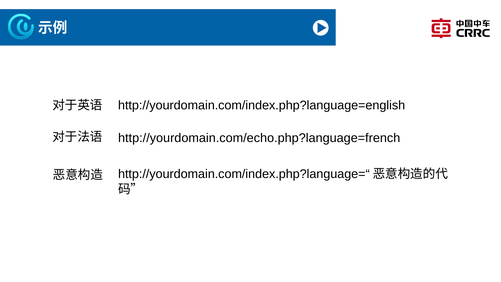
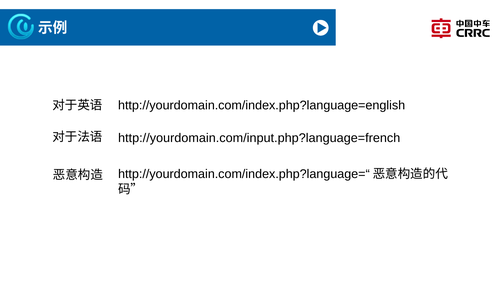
http://yourdomain.com/echo.php?language=french: http://yourdomain.com/echo.php?language=french -> http://yourdomain.com/input.php?language=french
